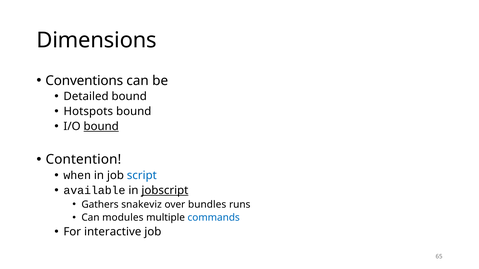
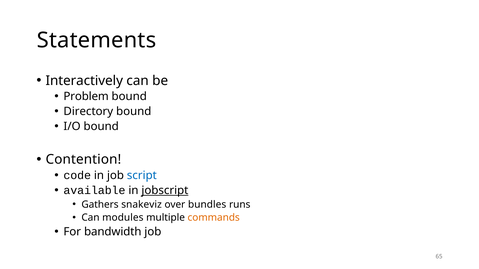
Dimensions: Dimensions -> Statements
Conventions: Conventions -> Interactively
Detailed: Detailed -> Problem
Hotspots: Hotspots -> Directory
bound at (101, 126) underline: present -> none
when: when -> code
commands colour: blue -> orange
interactive: interactive -> bandwidth
